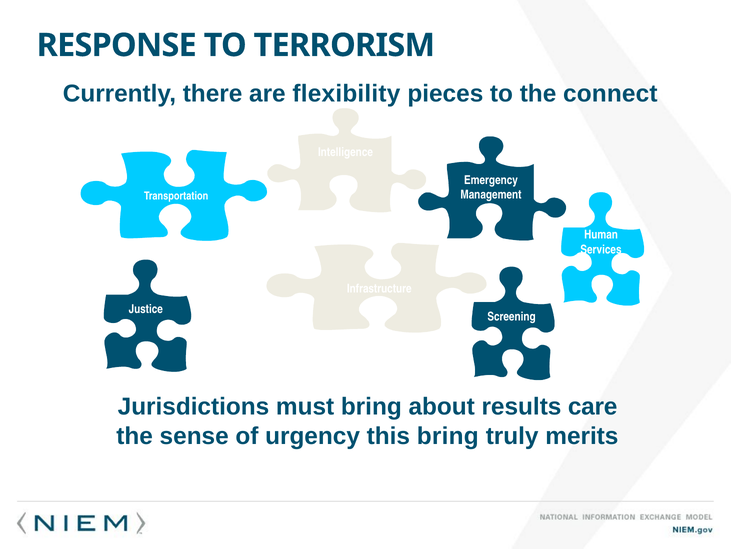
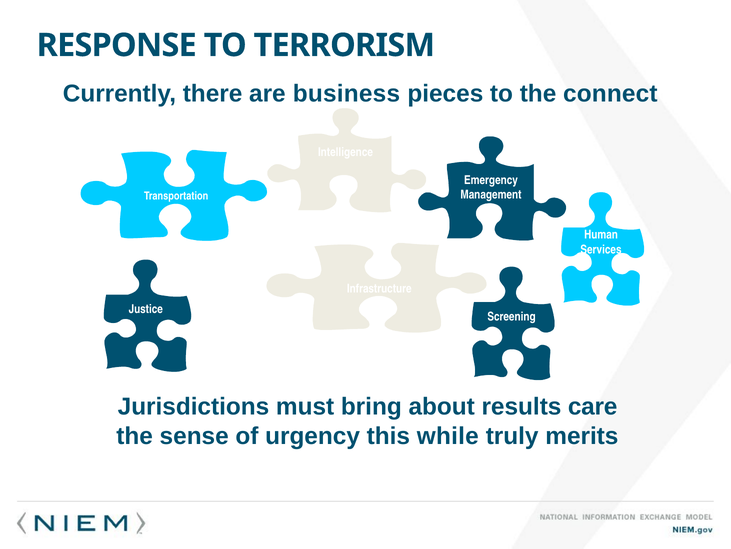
flexibility: flexibility -> business
this bring: bring -> while
